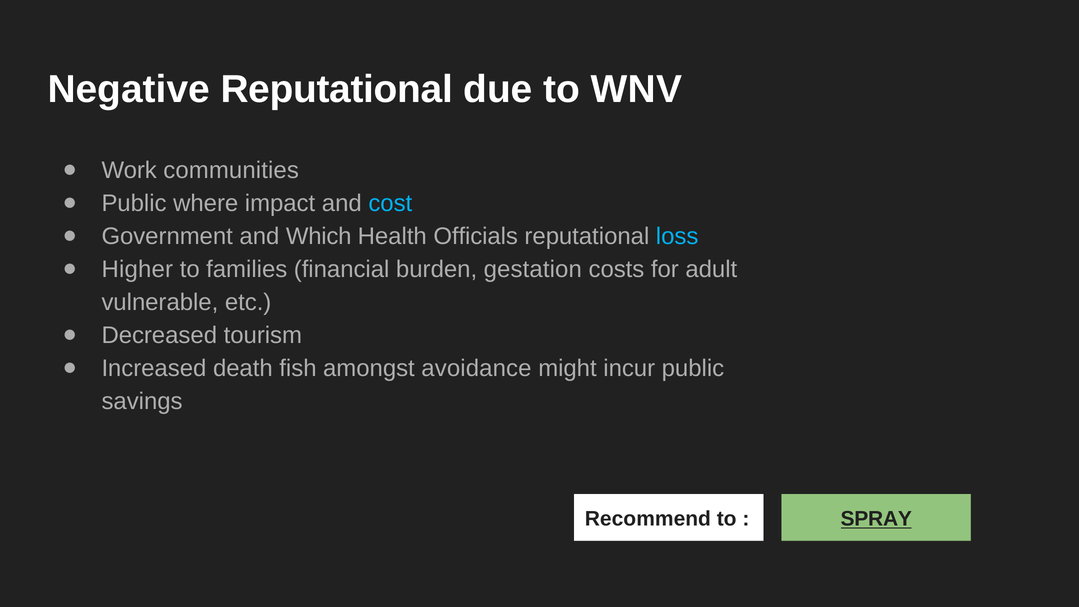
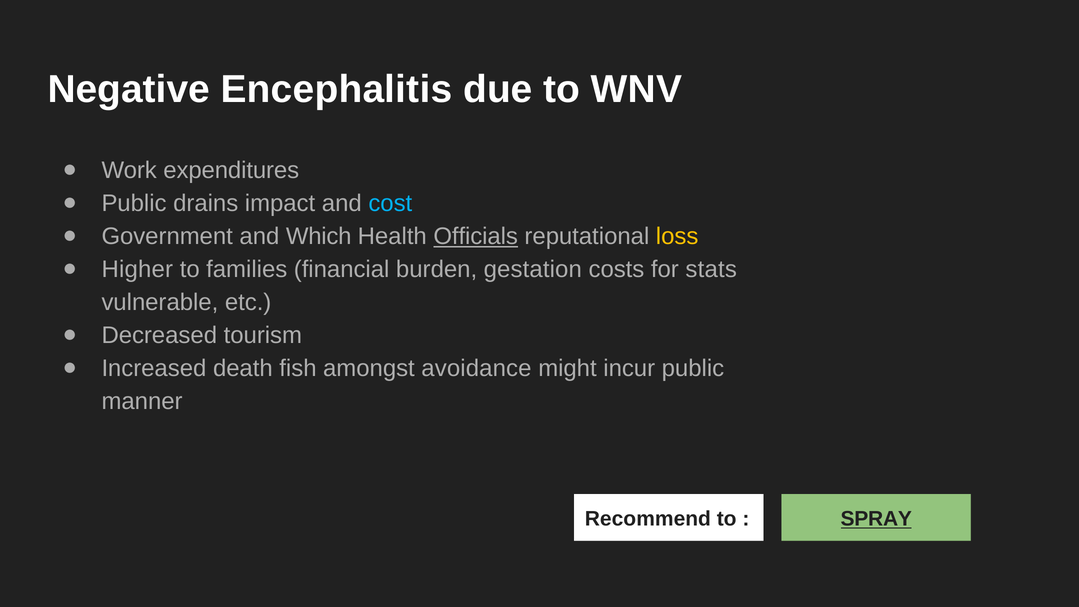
Negative Reputational: Reputational -> Encephalitis
communities: communities -> expenditures
where: where -> drains
Officials underline: none -> present
loss colour: light blue -> yellow
adult: adult -> stats
savings: savings -> manner
